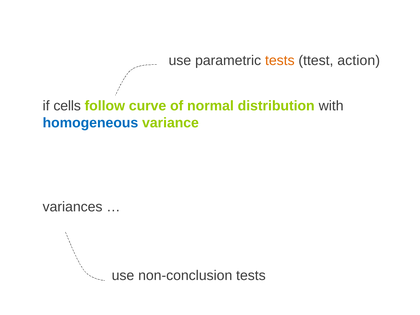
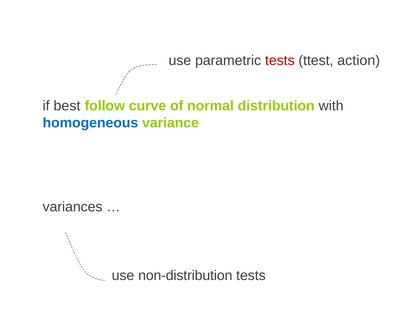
tests at (280, 60) colour: orange -> red
cells: cells -> best
non-conclusion: non-conclusion -> non-distribution
